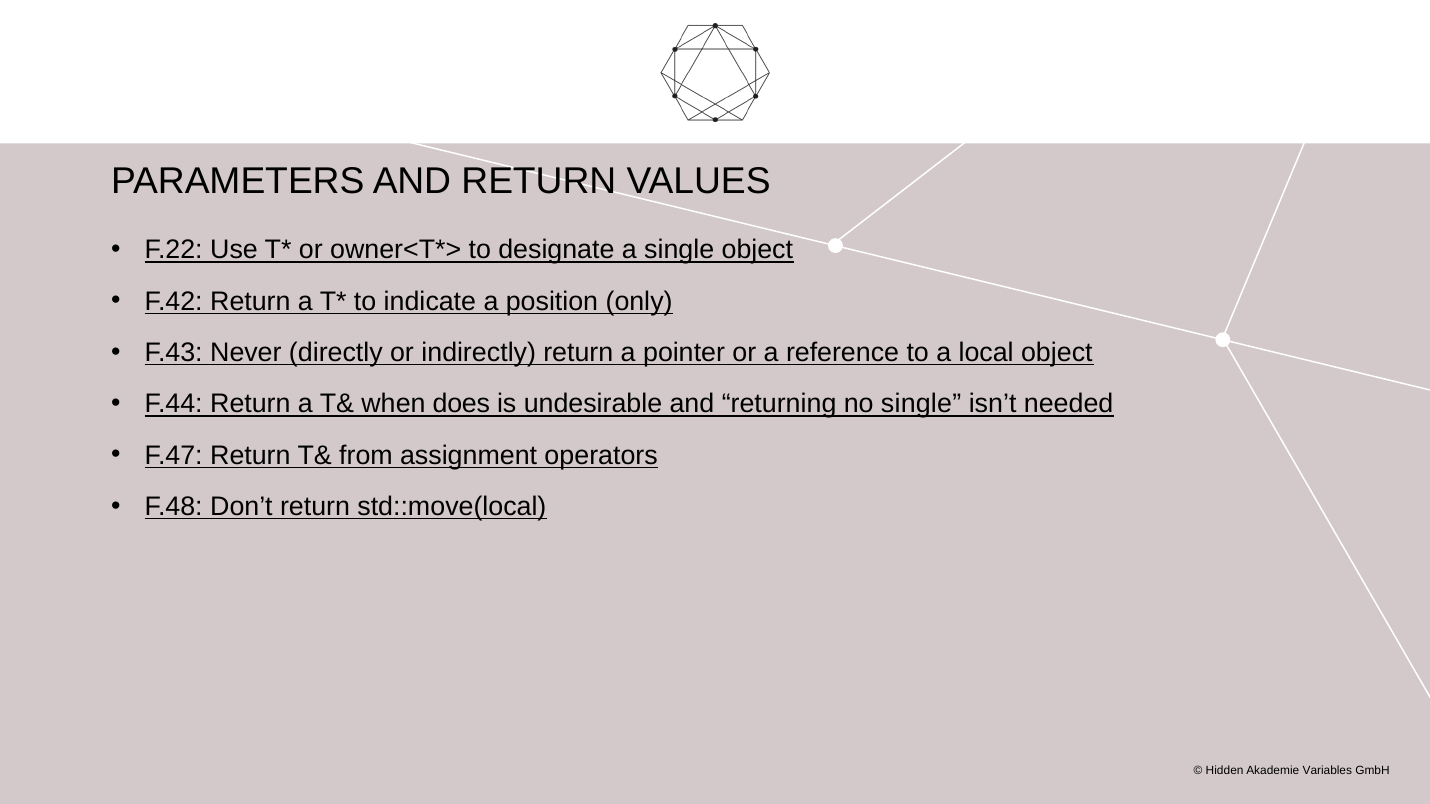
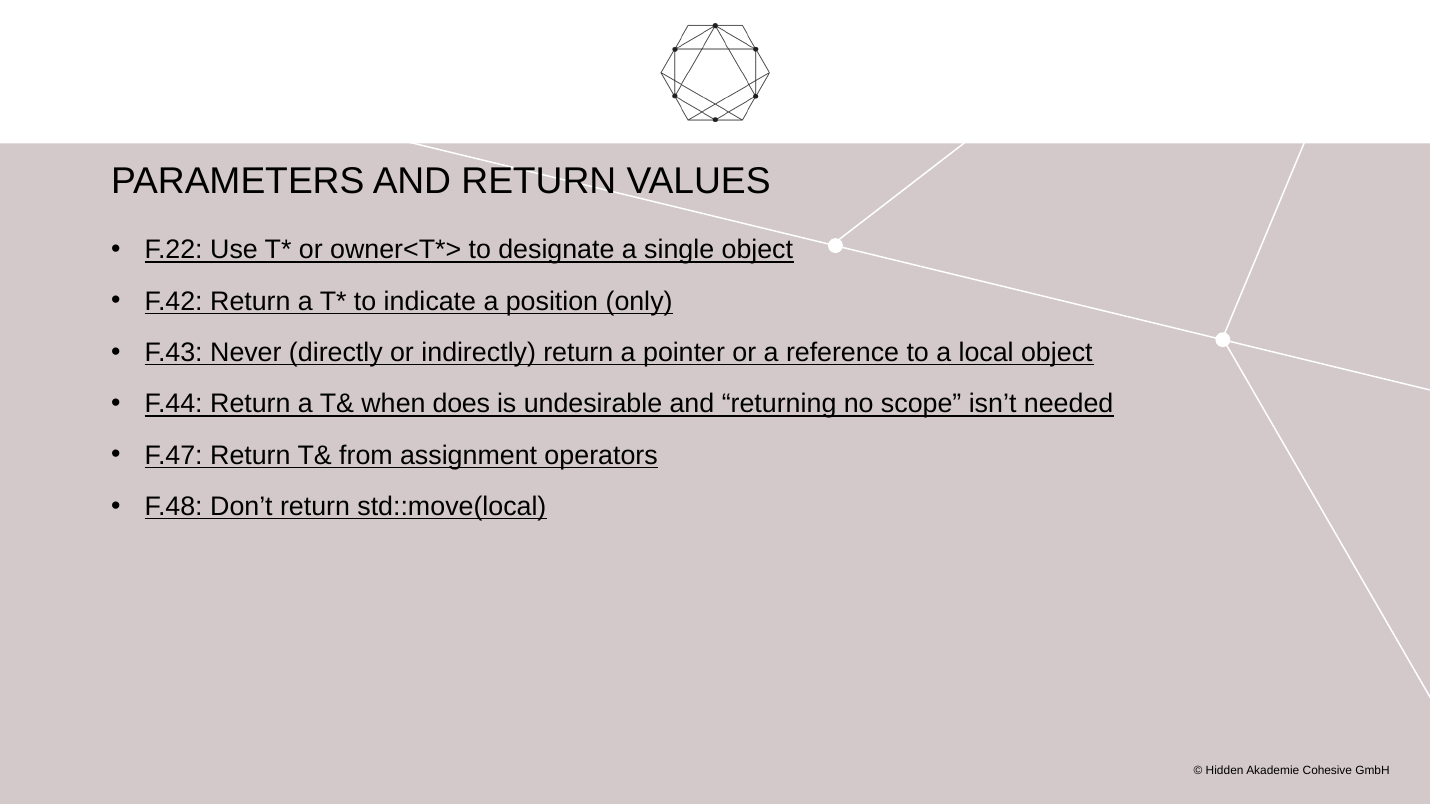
no single: single -> scope
Variables: Variables -> Cohesive
